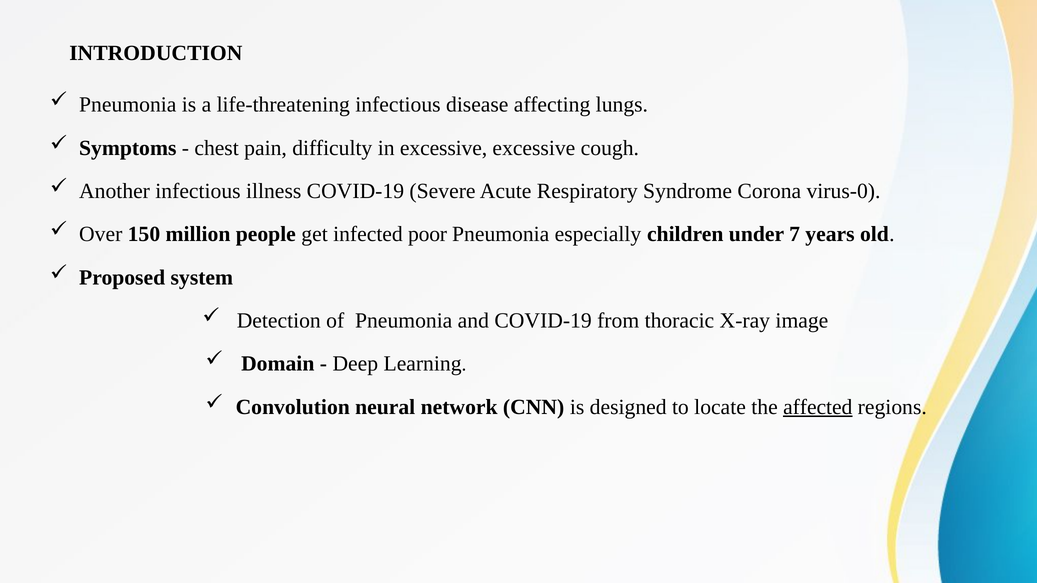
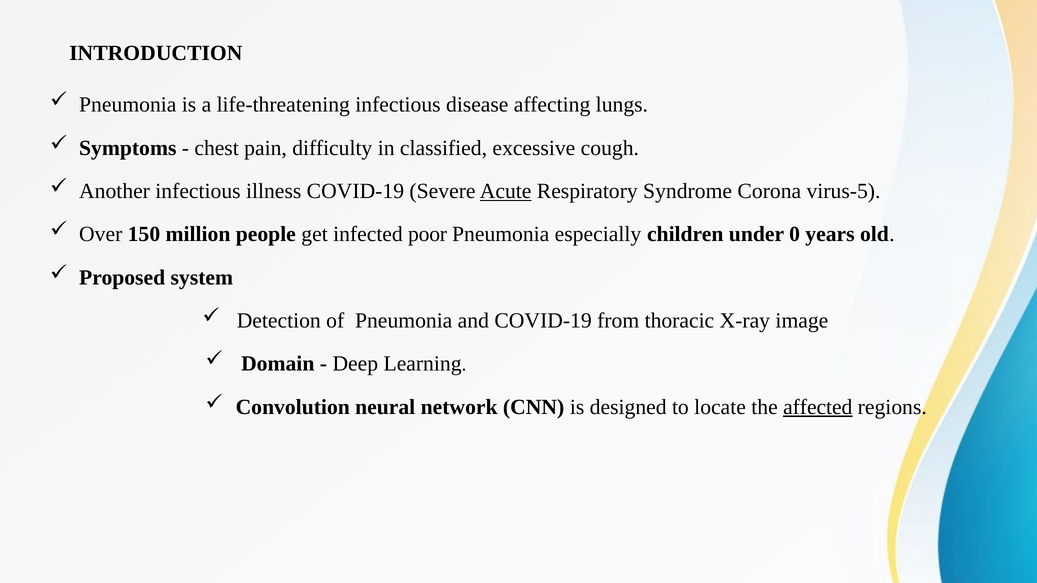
in excessive: excessive -> classified
Acute underline: none -> present
virus-0: virus-0 -> virus-5
7: 7 -> 0
